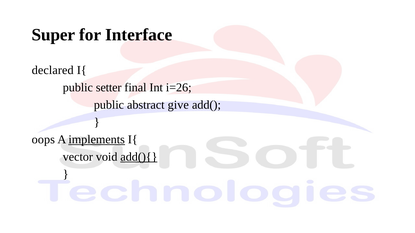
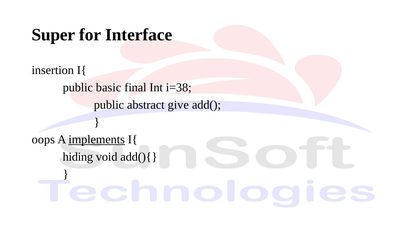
declared: declared -> insertion
setter: setter -> basic
i=26: i=26 -> i=38
vector: vector -> hiding
add(){ underline: present -> none
